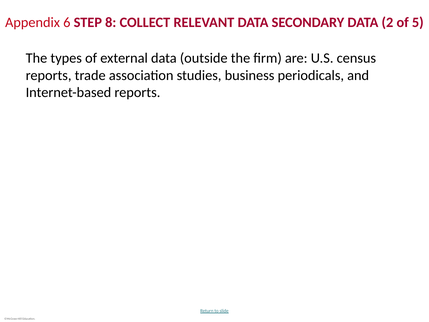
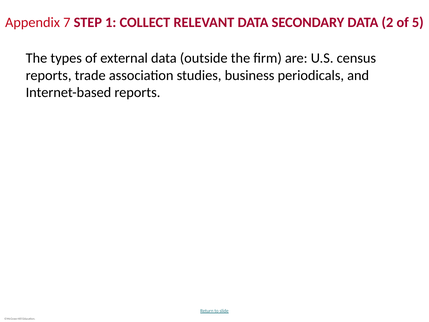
6: 6 -> 7
8: 8 -> 1
